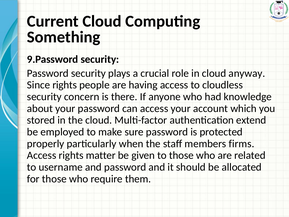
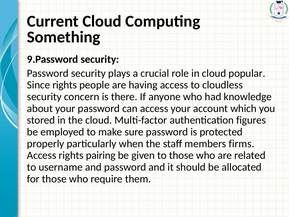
anyway: anyway -> popular
extend: extend -> figures
matter: matter -> pairing
